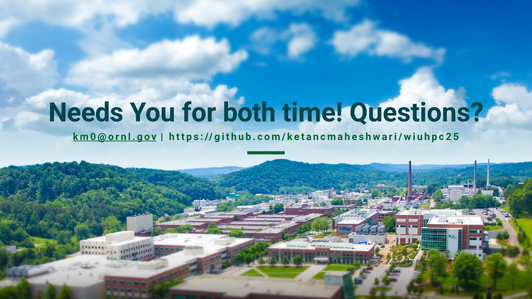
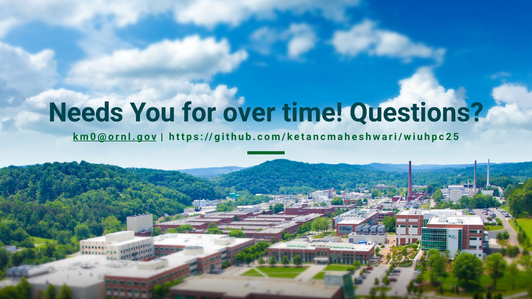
both: both -> over
